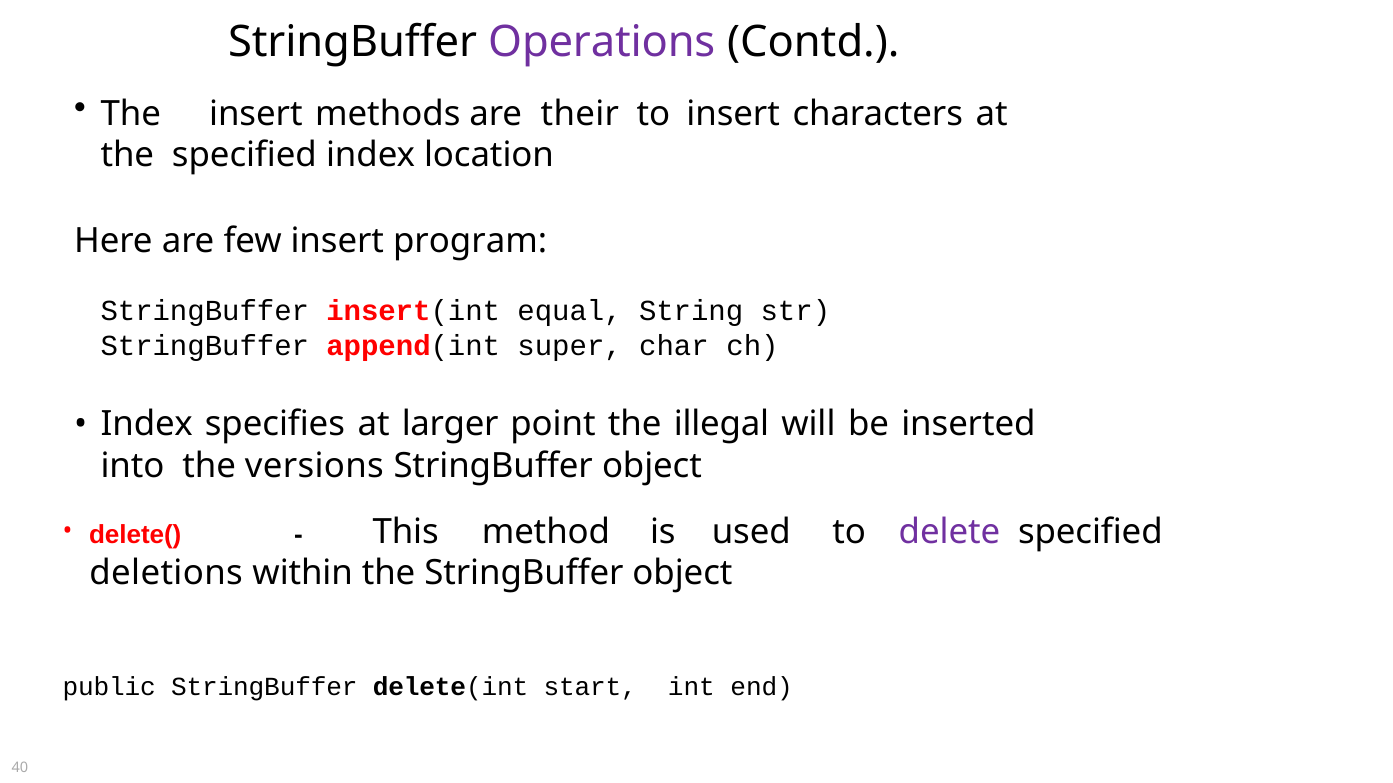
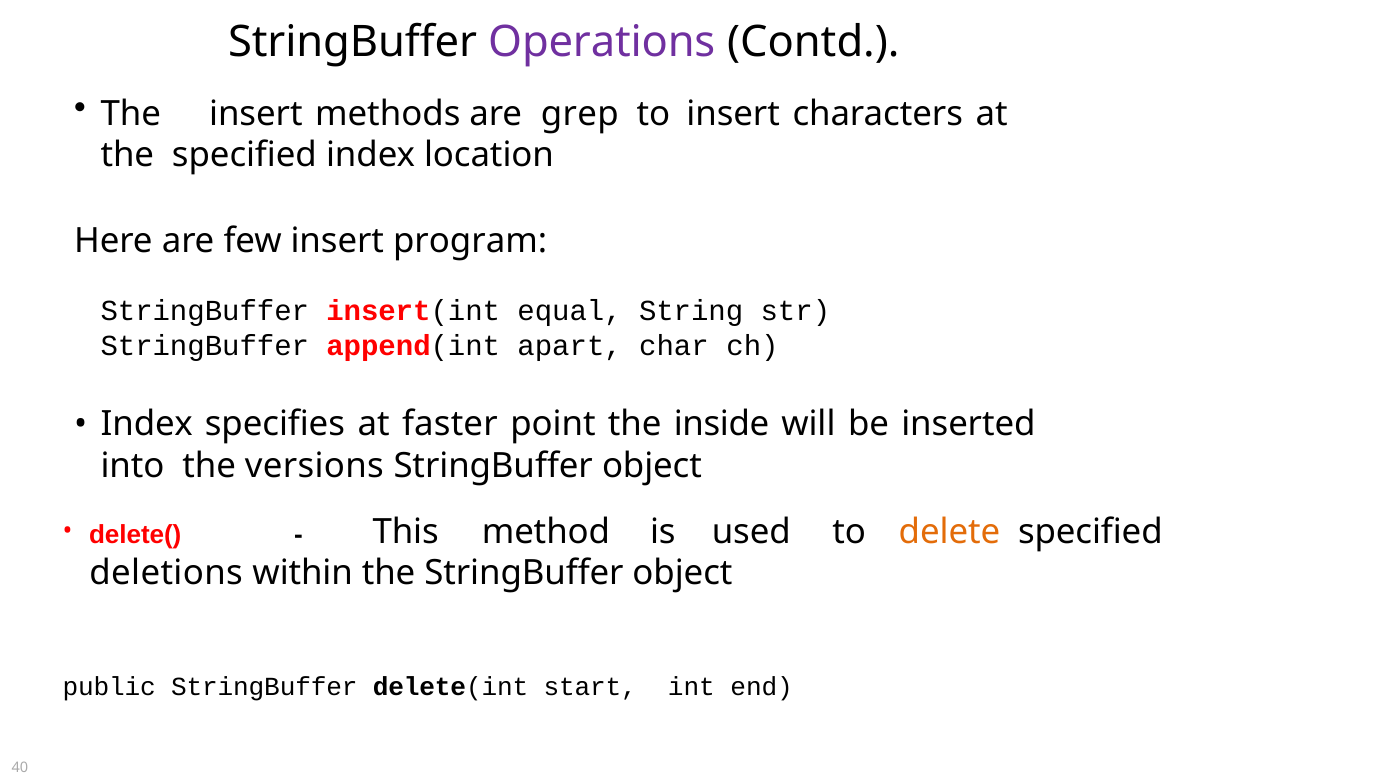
their: their -> grep
super: super -> apart
larger: larger -> faster
illegal: illegal -> inside
delete colour: purple -> orange
